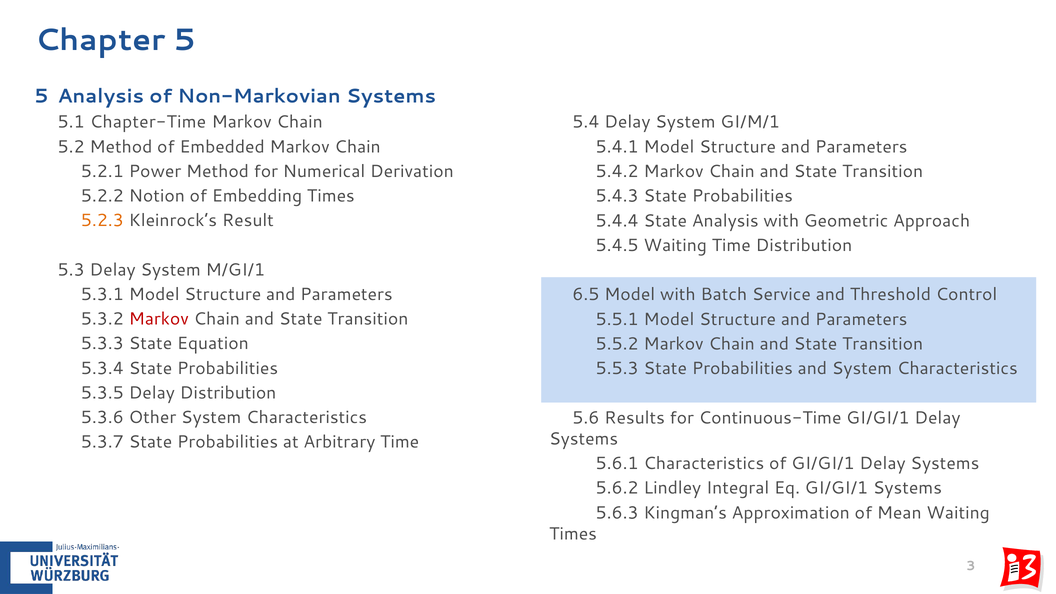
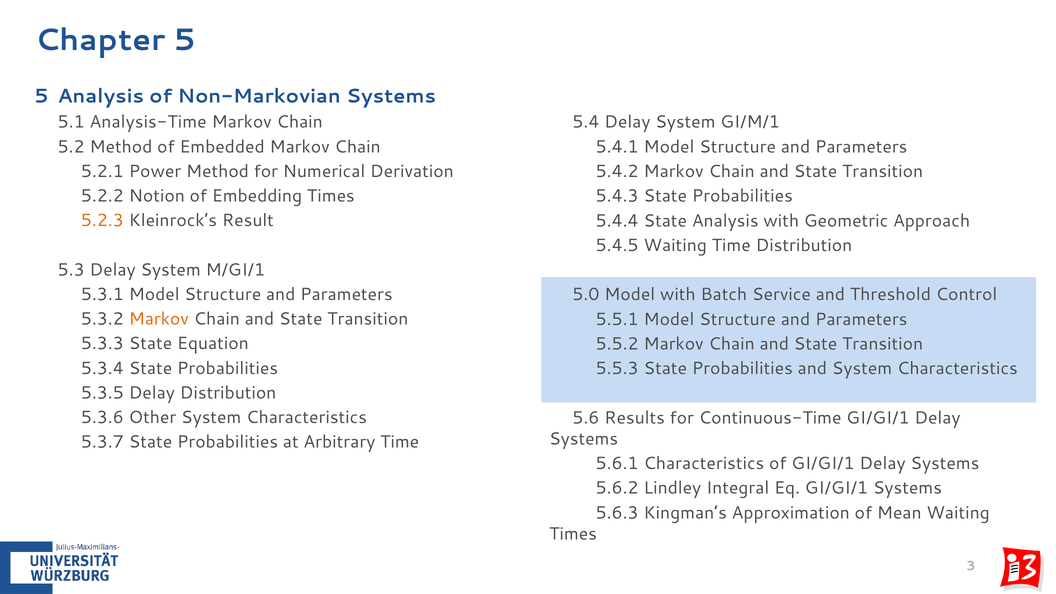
Chapter-Time: Chapter-Time -> Analysis-Time
6.5: 6.5 -> 5.0
Markov at (159, 319) colour: red -> orange
